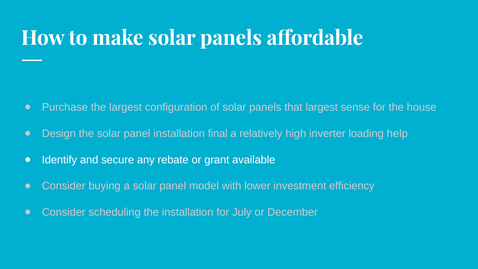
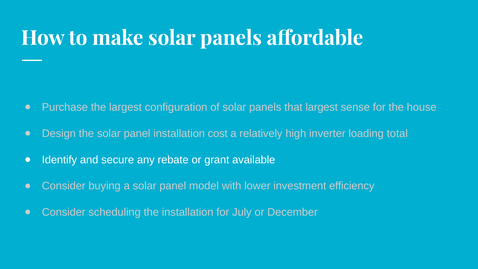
final: final -> cost
help: help -> total
